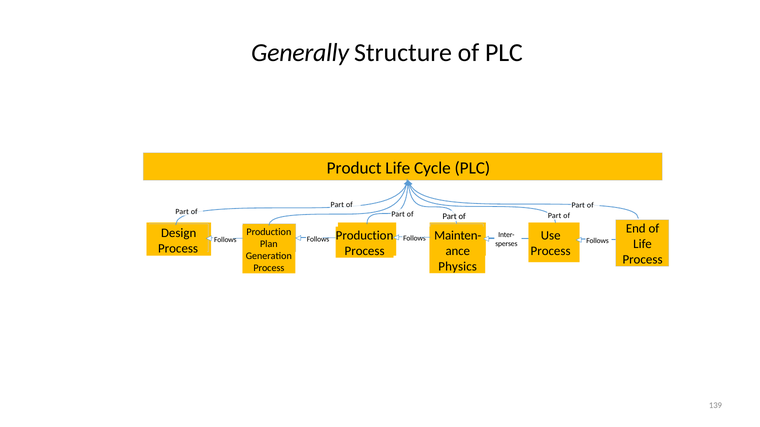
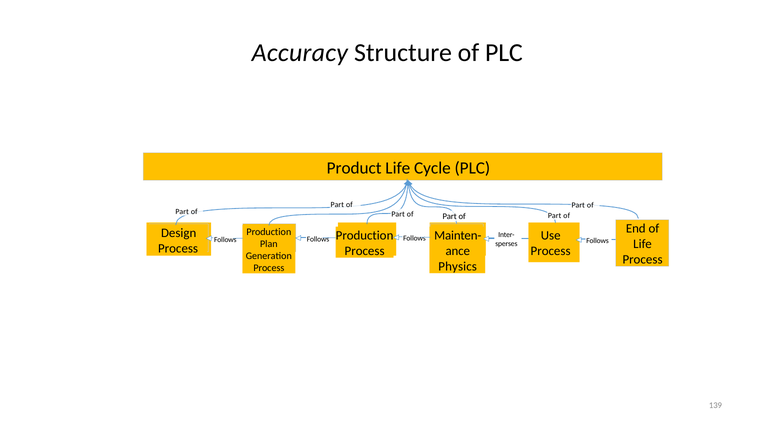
Generally: Generally -> Accuracy
